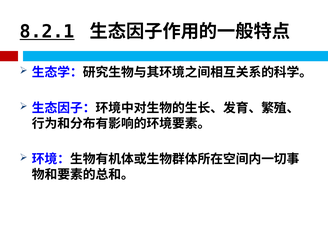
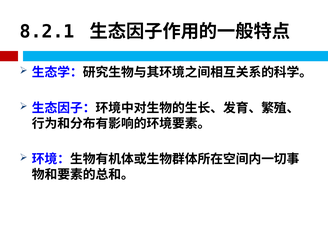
8.2.1 underline: present -> none
